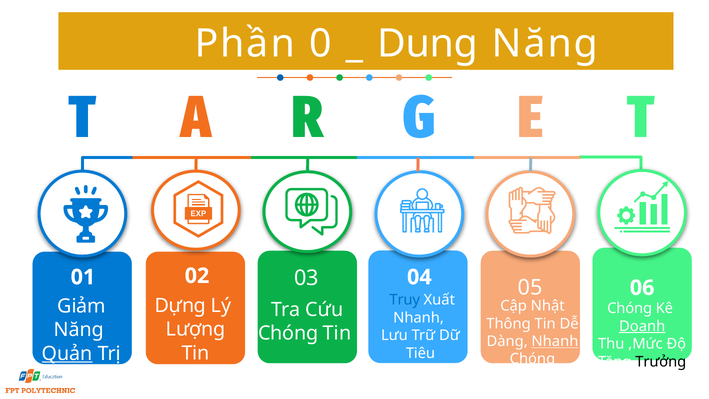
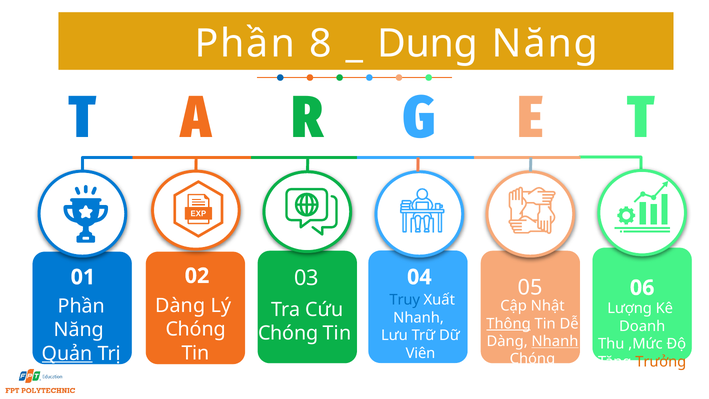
0: 0 -> 8
Dựng at (180, 306): Dựng -> Dàng
Giảm at (82, 306): Giảm -> Phần
Chóng at (630, 308): Chóng -> Lượng
Thông underline: none -> present
Doanh underline: present -> none
Lượng at (196, 329): Lượng -> Chóng
Tiêu: Tiêu -> Viên
Trưởng colour: black -> orange
